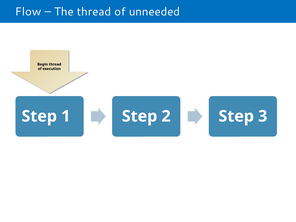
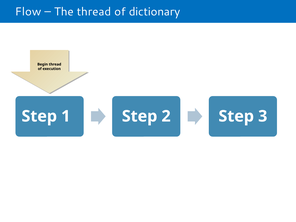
unneeded: unneeded -> dictionary
